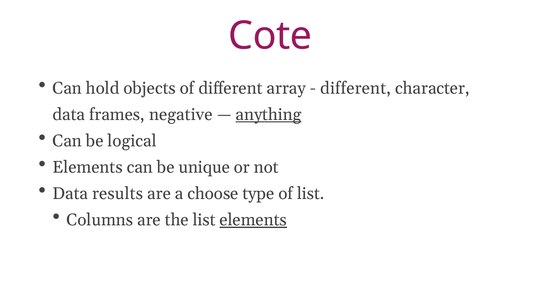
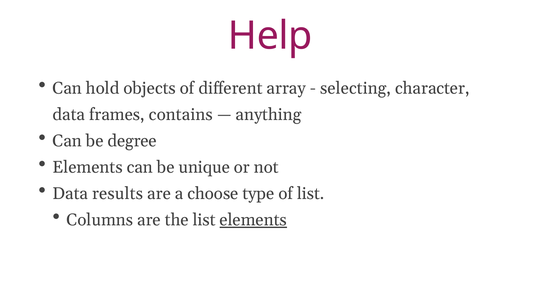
Cote: Cote -> Help
different at (356, 88): different -> selecting
negative: negative -> contains
anything underline: present -> none
logical: logical -> degree
